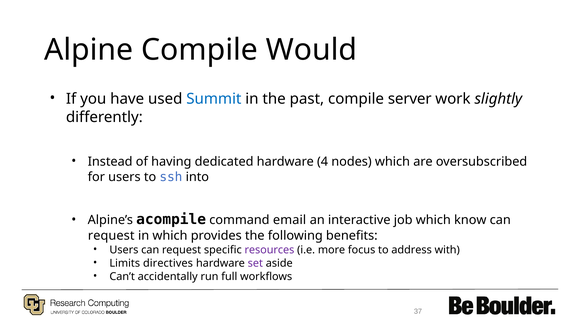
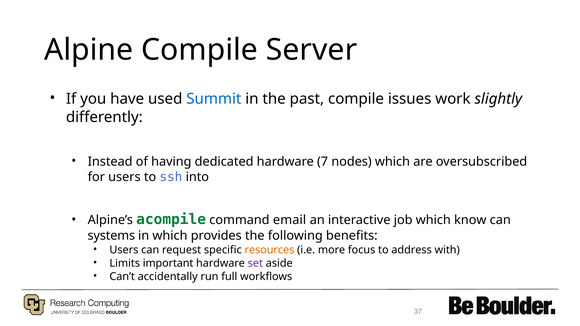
Would: Would -> Server
server: server -> issues
4: 4 -> 7
acompile colour: black -> green
request at (111, 236): request -> systems
resources colour: purple -> orange
directives: directives -> important
